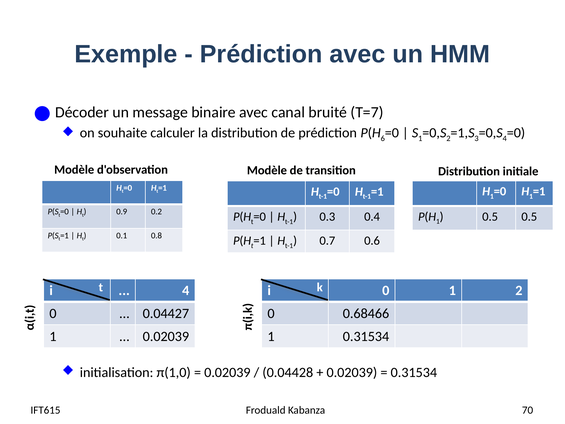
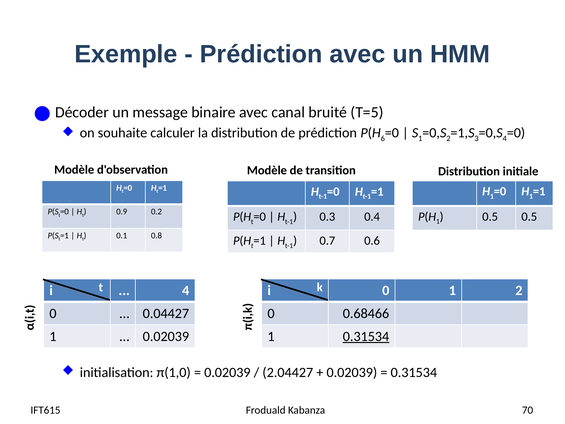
T=7: T=7 -> T=5
0.31534 at (366, 336) underline: none -> present
0.04428: 0.04428 -> 2.04427
